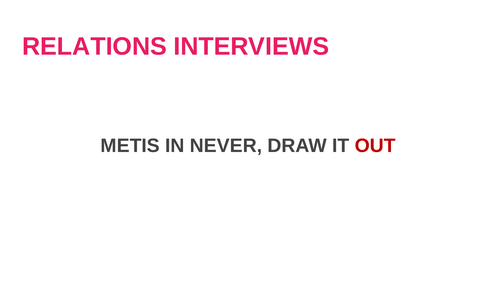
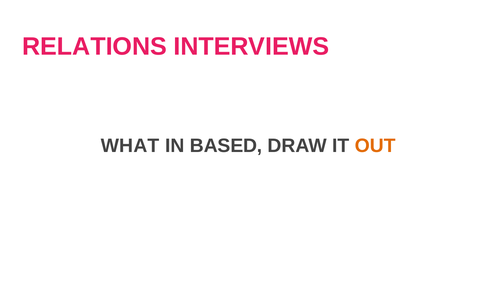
METIS: METIS -> WHAT
NEVER: NEVER -> BASED
OUT colour: red -> orange
